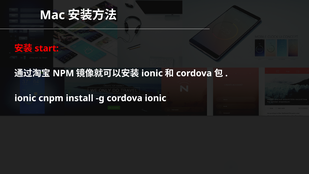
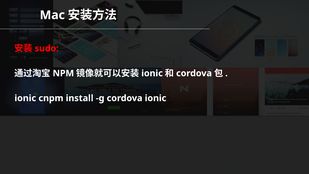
start: start -> sudo
